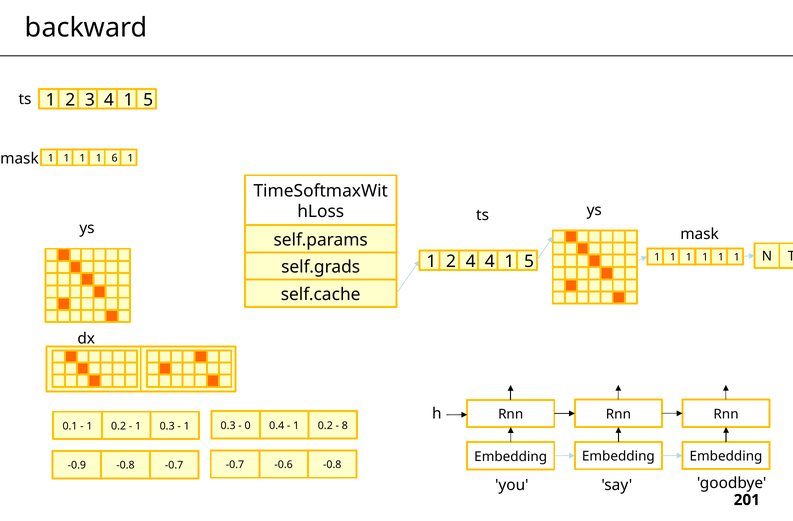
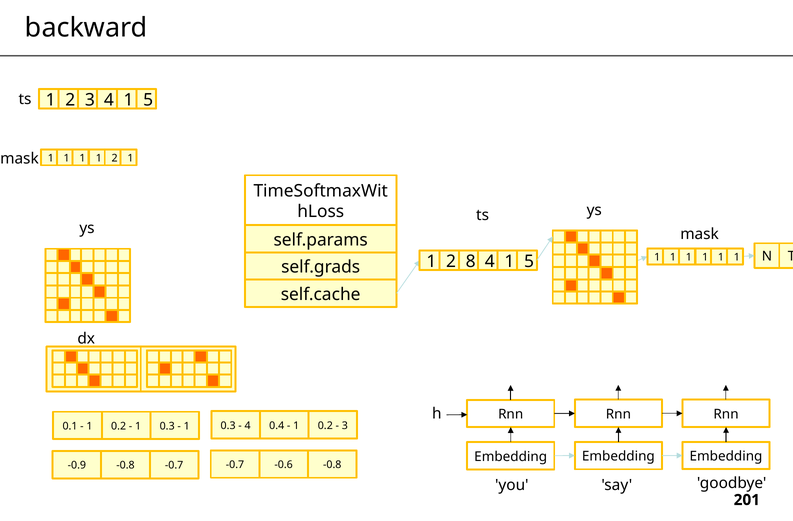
6 at (115, 158): 6 -> 2
2 4: 4 -> 8
0 at (248, 425): 0 -> 4
8 at (345, 425): 8 -> 3
